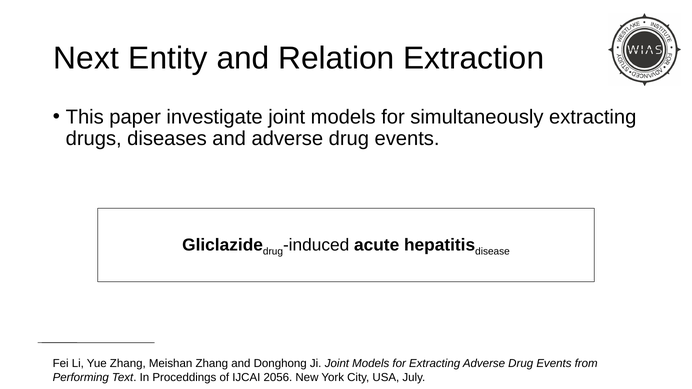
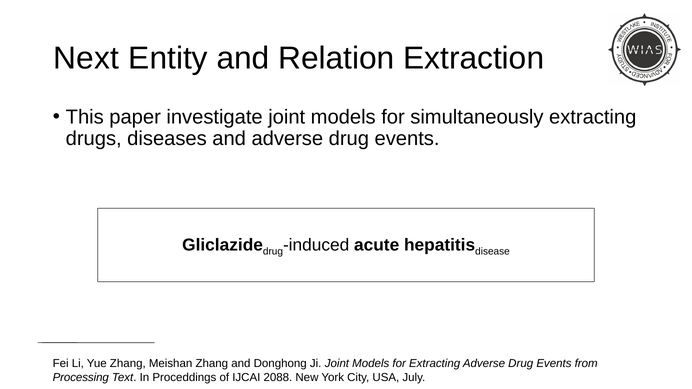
Performing: Performing -> Processing
2056: 2056 -> 2088
